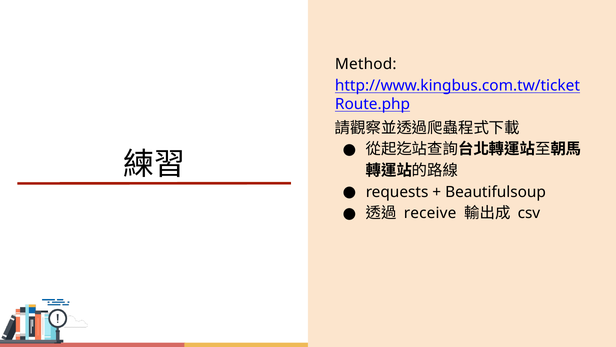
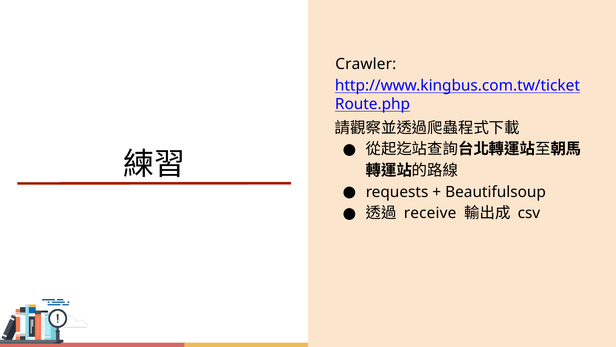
Method: Method -> Crawler
